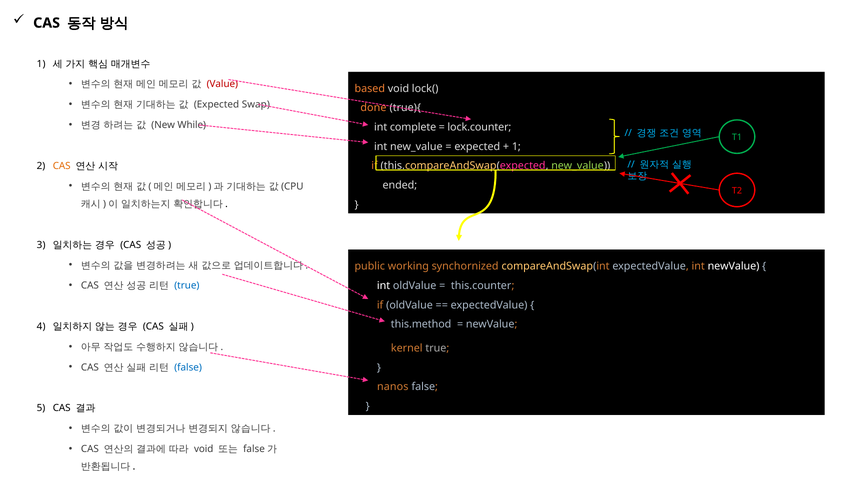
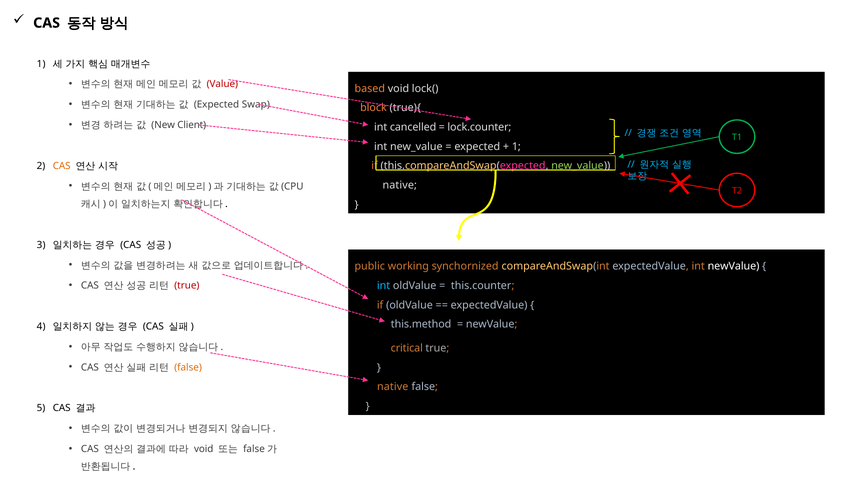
done: done -> block
While: While -> Client
complete: complete -> cancelled
ended at (400, 185): ended -> native
true at (187, 286) colour: blue -> red
int at (384, 286) colour: white -> light blue
kernel: kernel -> critical
false at (188, 367) colour: blue -> orange
nanos at (393, 387): nanos -> native
